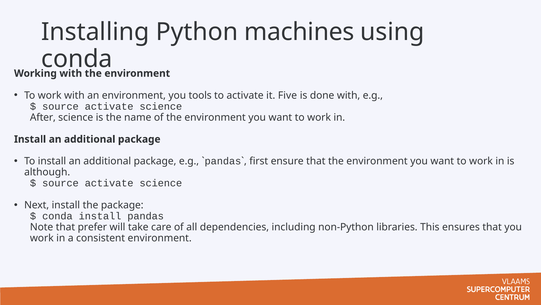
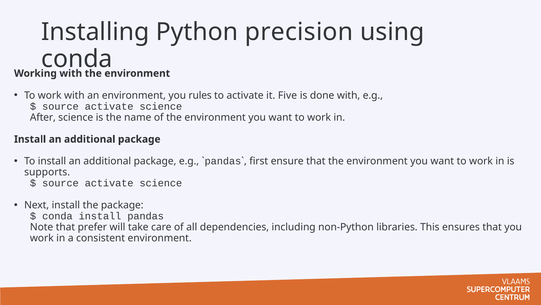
machines: machines -> precision
tools: tools -> rules
although: although -> supports
